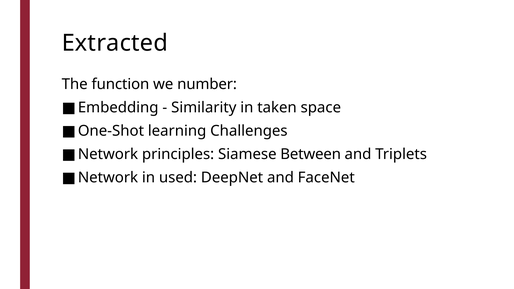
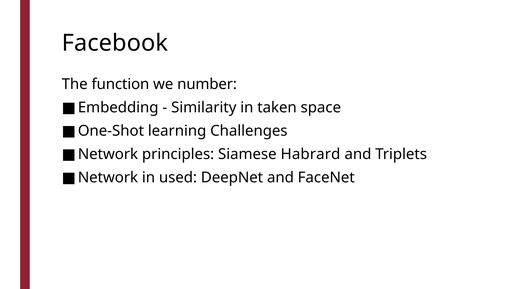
Extracted: Extracted -> Facebook
Between: Between -> Habrard
